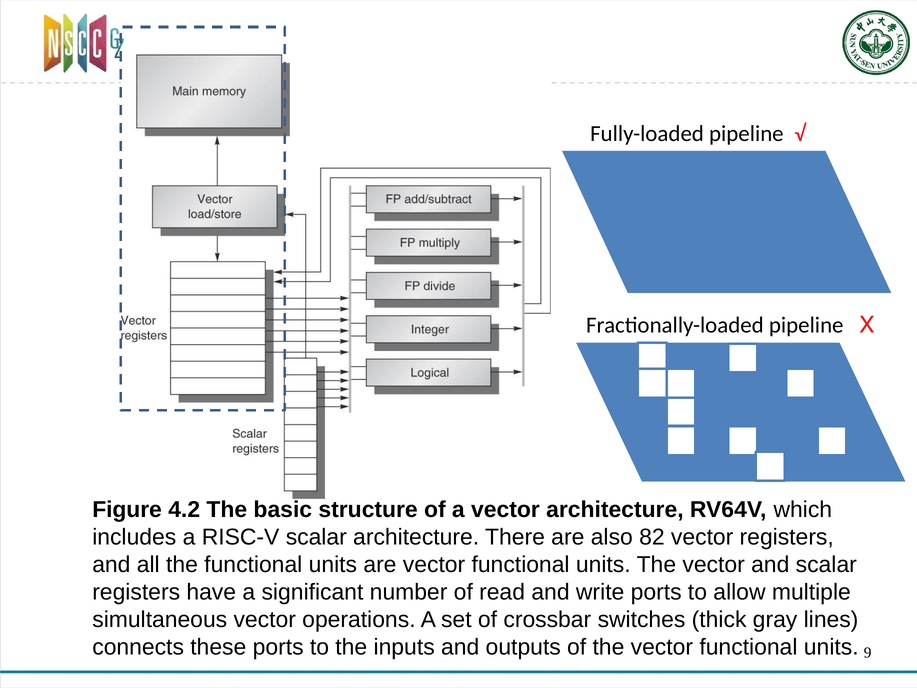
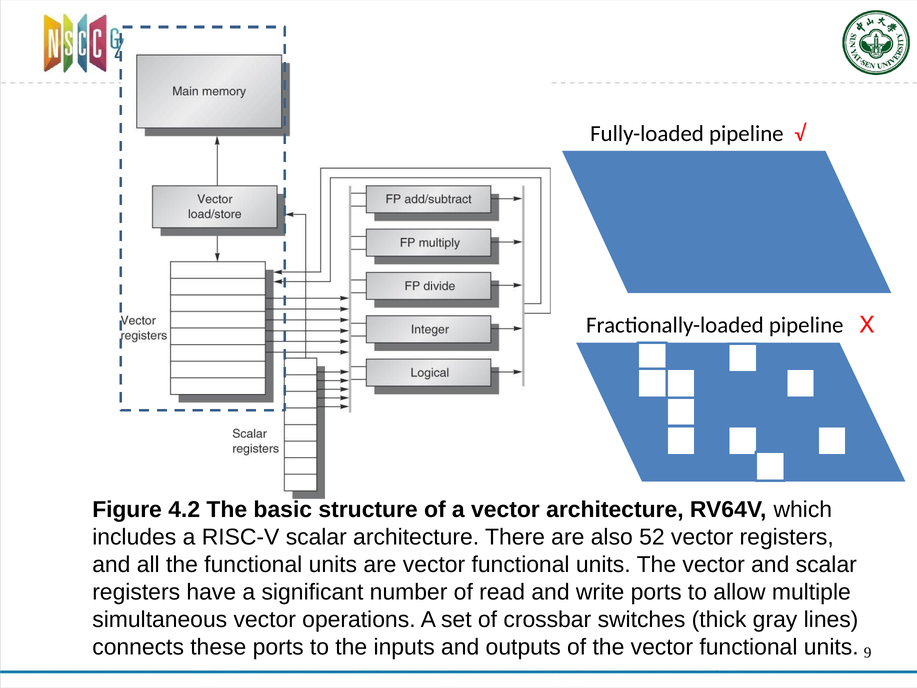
82: 82 -> 52
